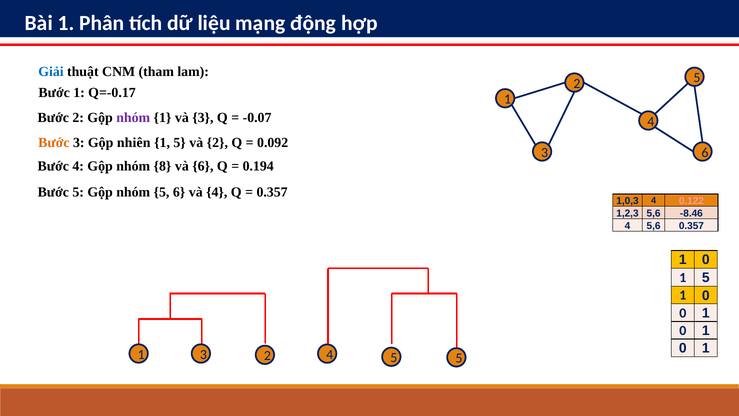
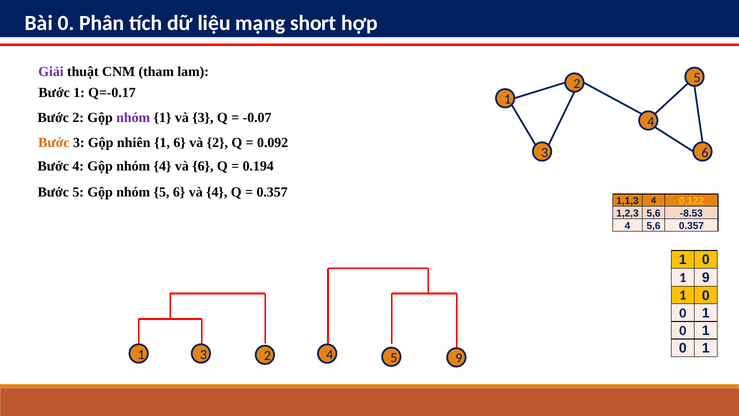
Bài 1: 1 -> 0
động: động -> short
Giải colour: blue -> purple
5 at (180, 143): 5 -> 6
nhóm 8: 8 -> 4
1,0,3: 1,0,3 -> 1,1,3
0.122 colour: pink -> yellow
-8.46: -8.46 -> -8.53
5 at (706, 277): 5 -> 9
5 5: 5 -> 9
